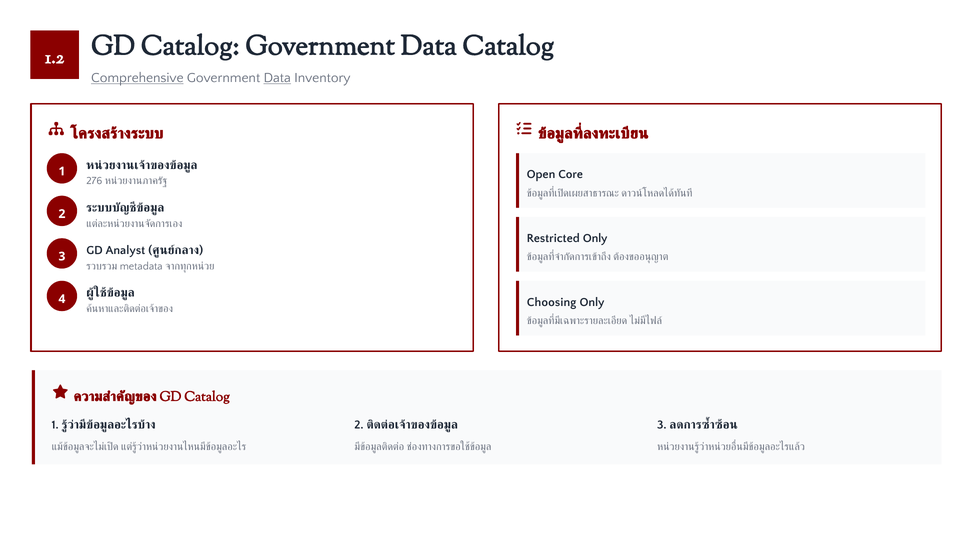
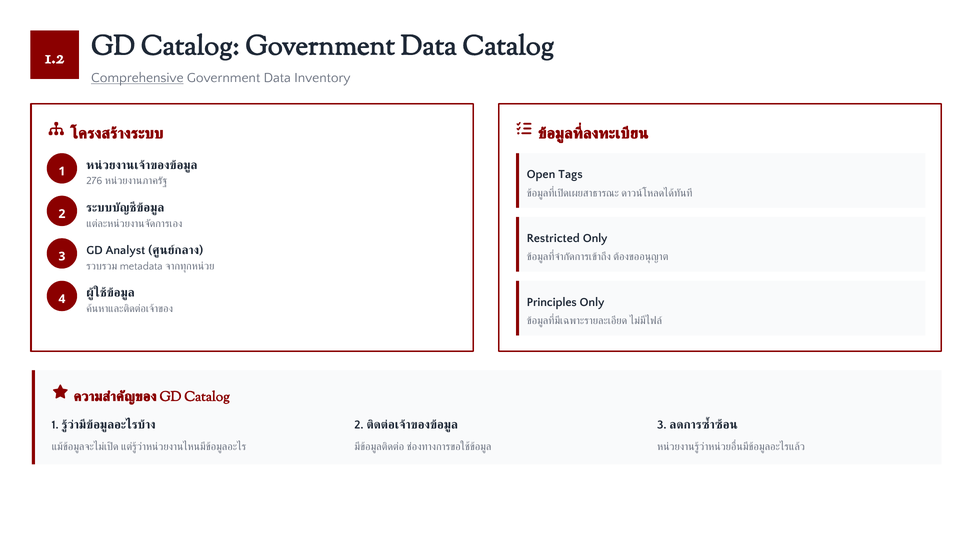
Data at (277, 78) underline: present -> none
Core: Core -> Tags
Choosing: Choosing -> Principles
